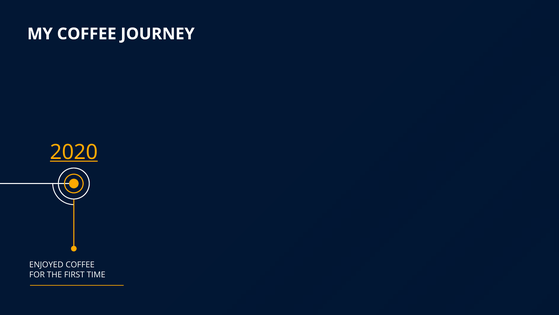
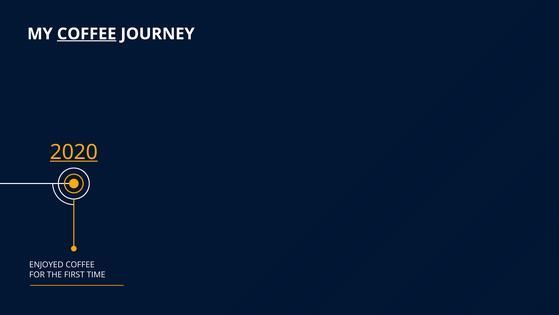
COFFEE at (87, 34) underline: none -> present
